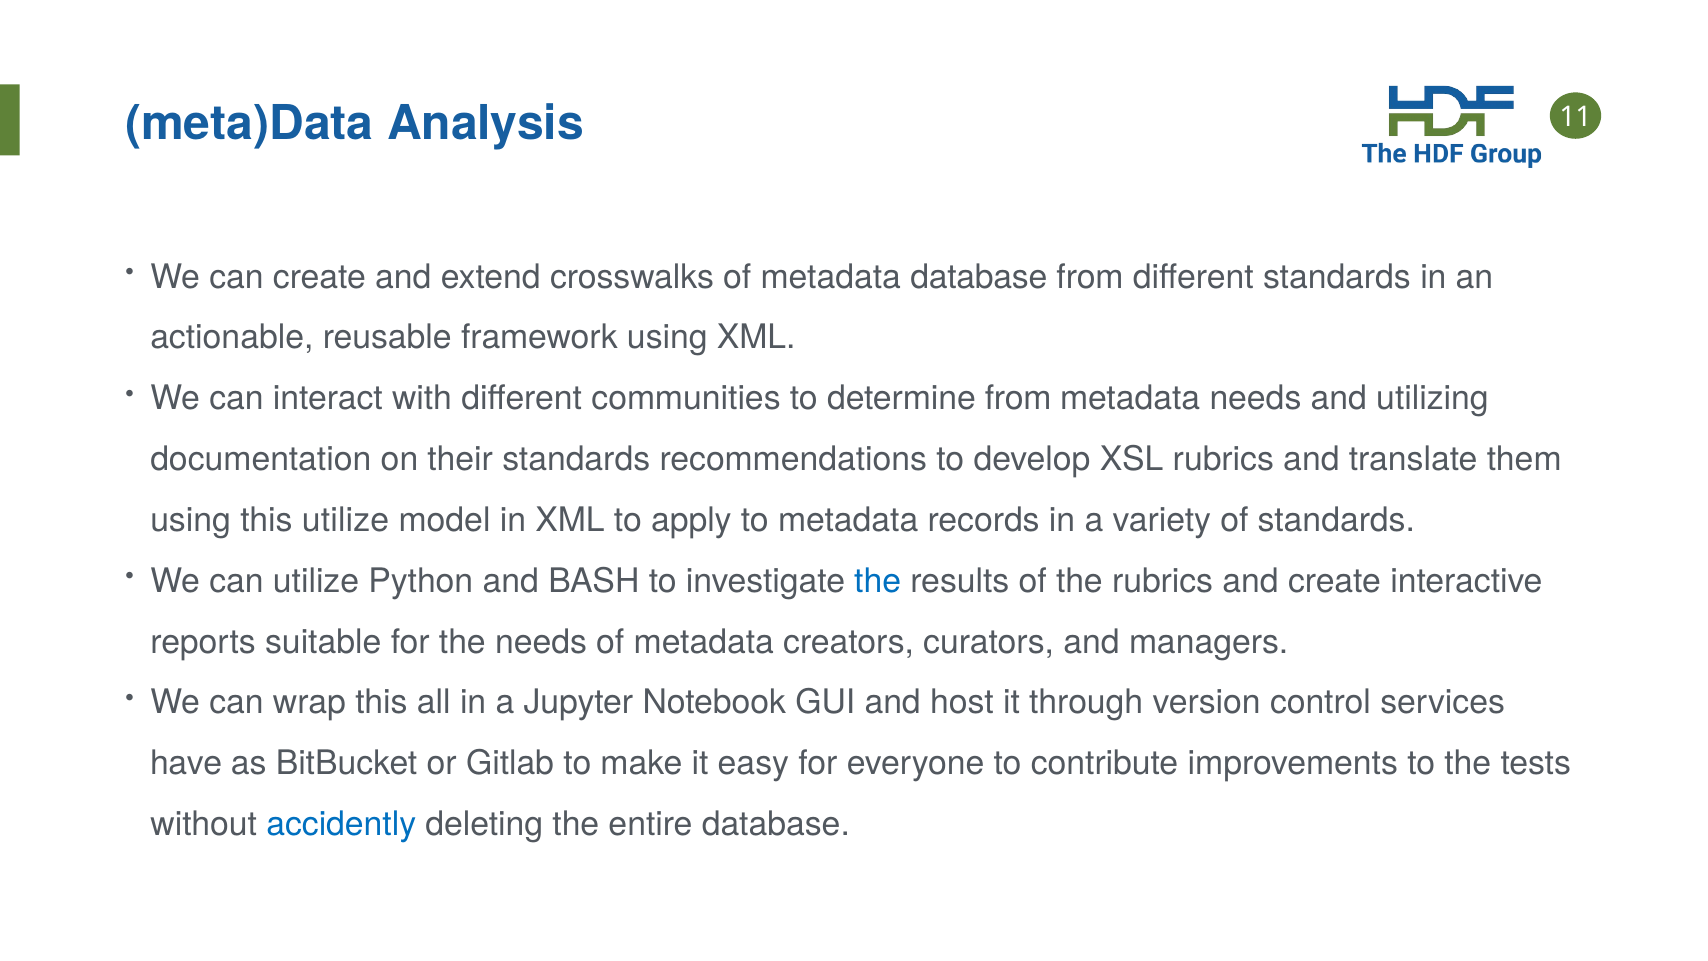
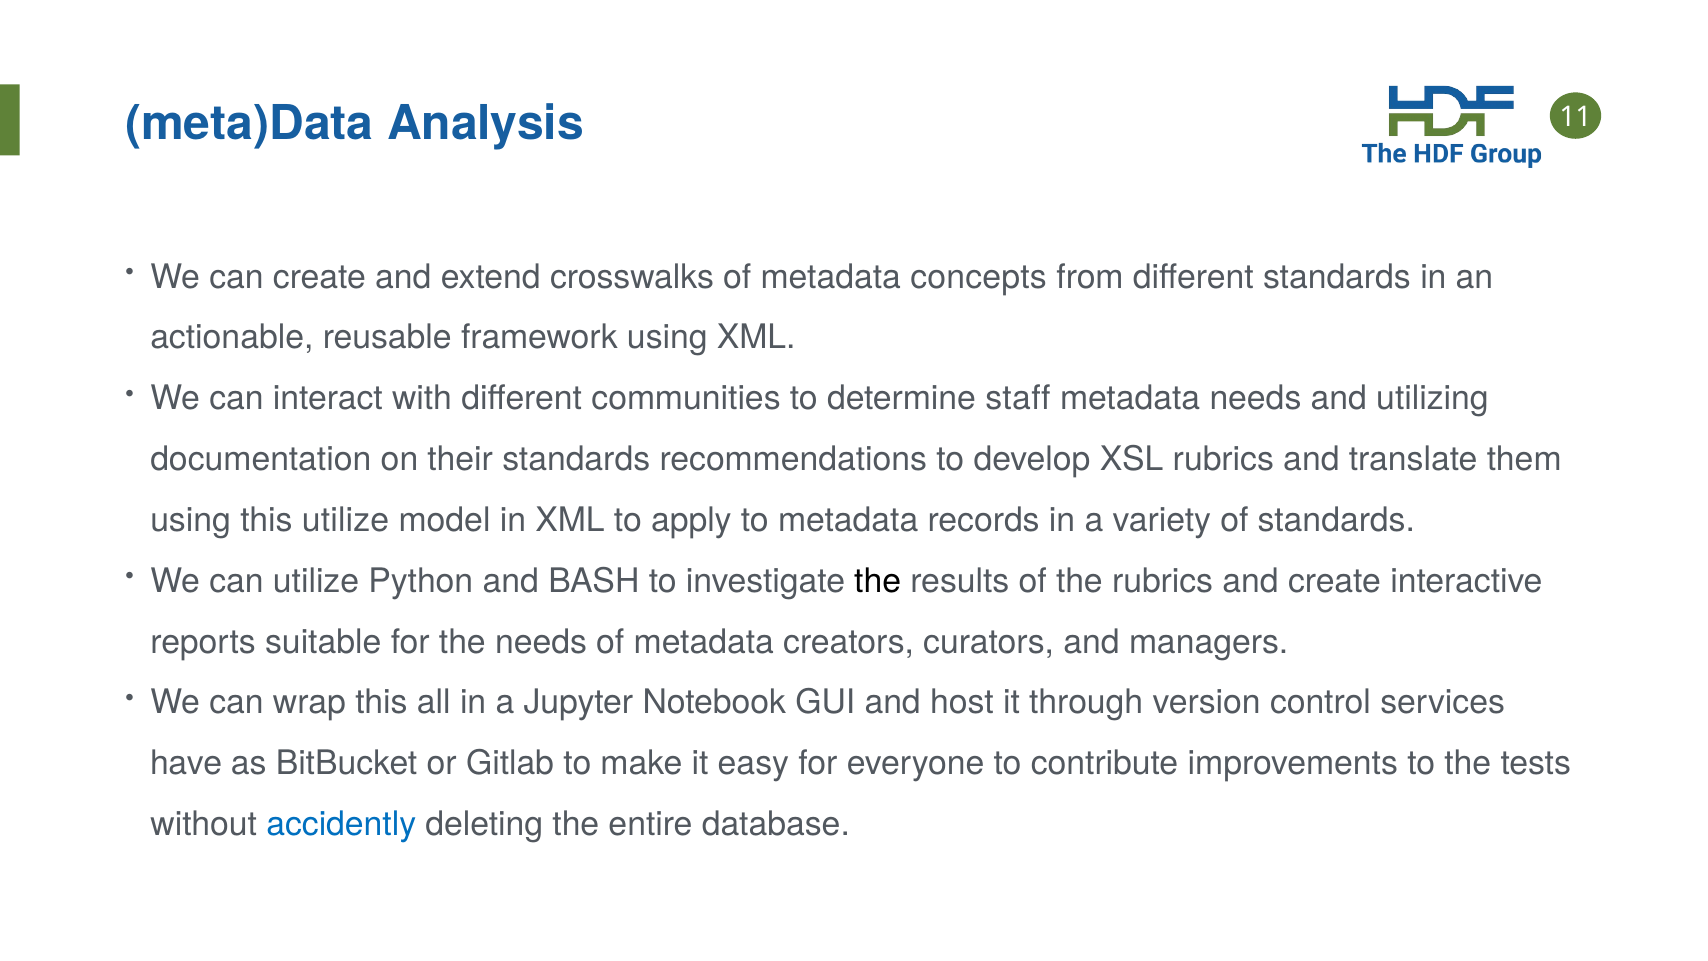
metadata database: database -> concepts
determine from: from -> staff
the at (878, 581) colour: blue -> black
